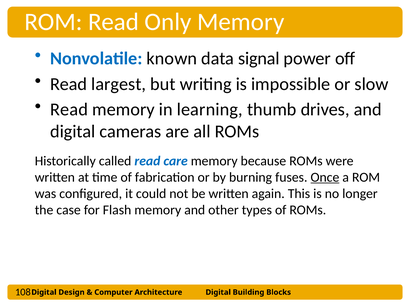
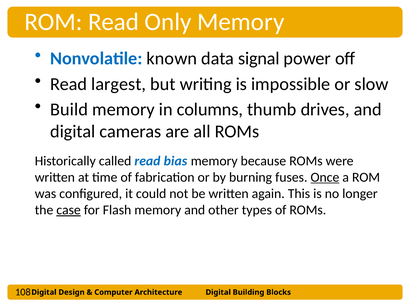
Read at (69, 110): Read -> Build
learning: learning -> columns
care: care -> bias
case underline: none -> present
